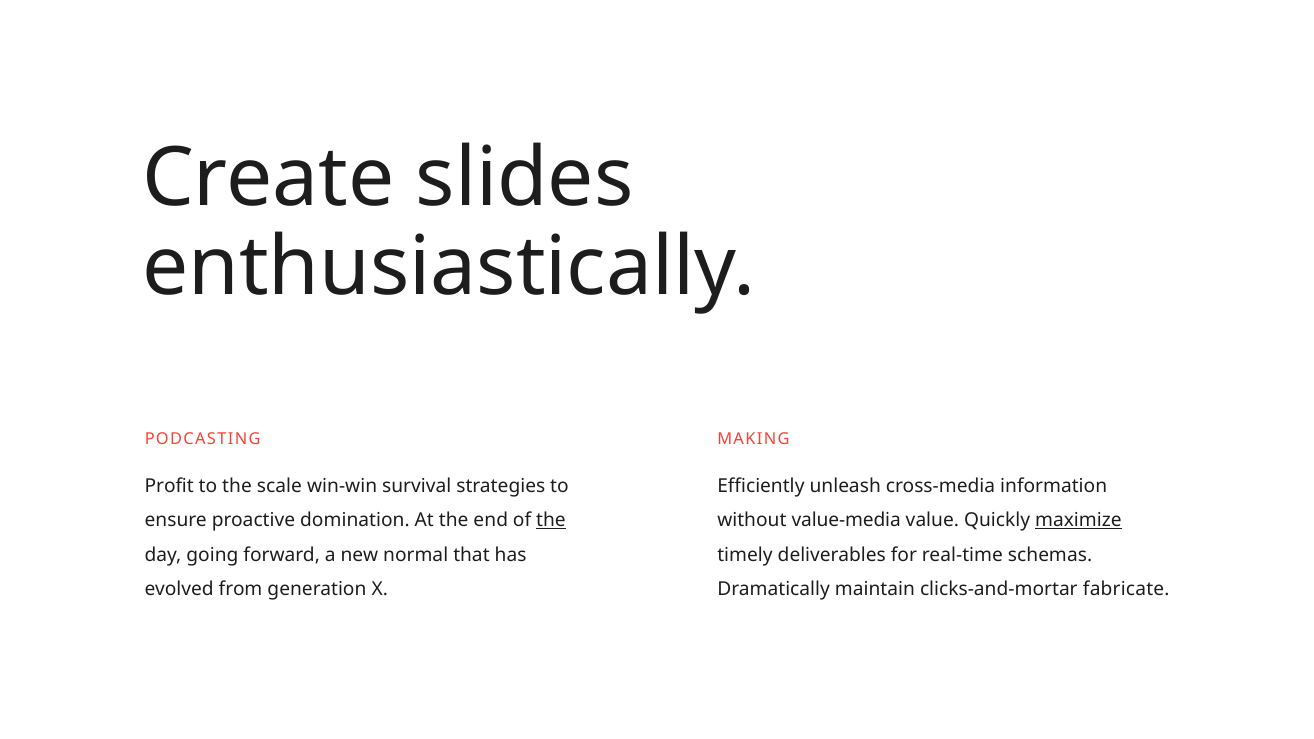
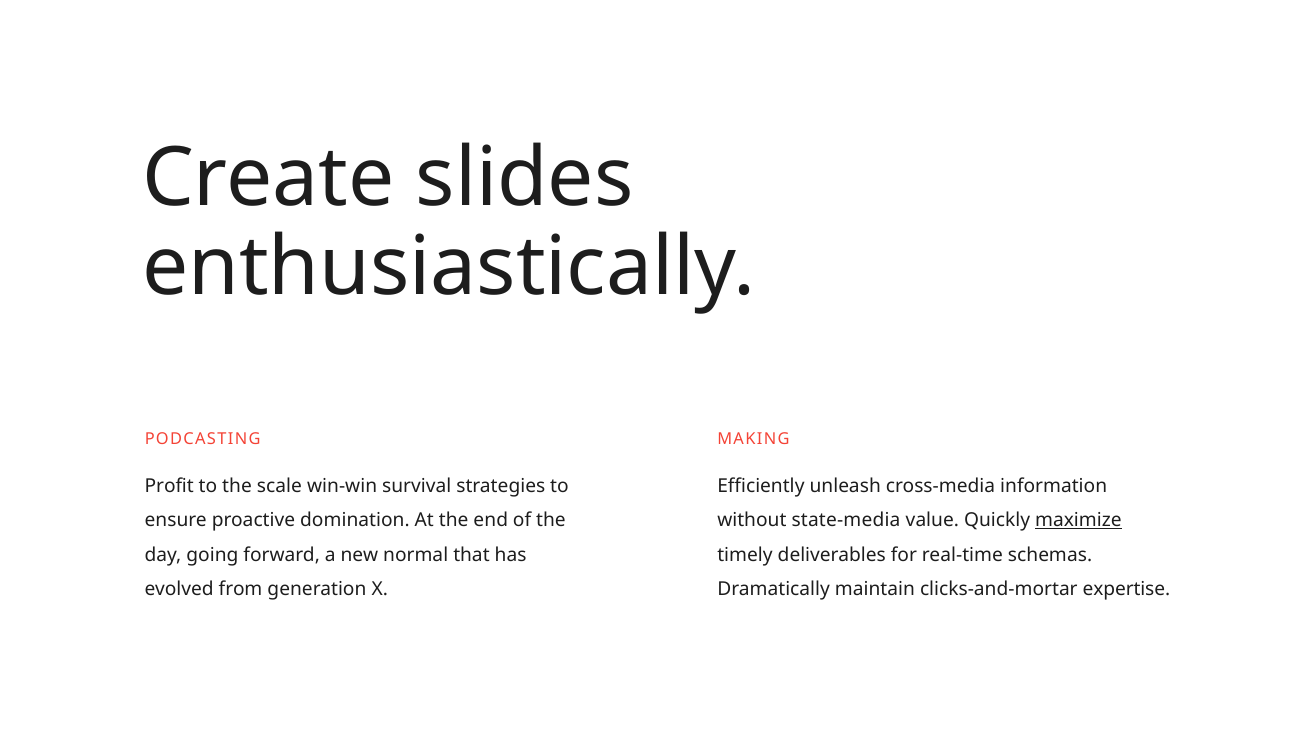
the at (551, 520) underline: present -> none
value-media: value-media -> state-media
fabricate: fabricate -> expertise
